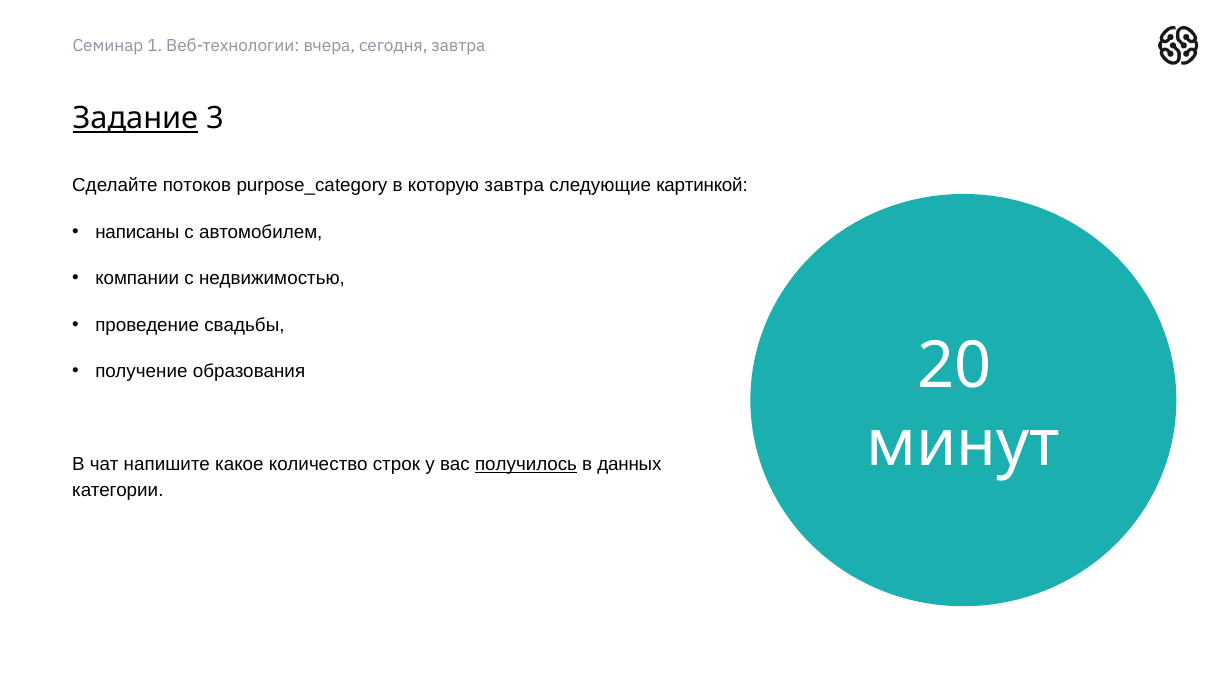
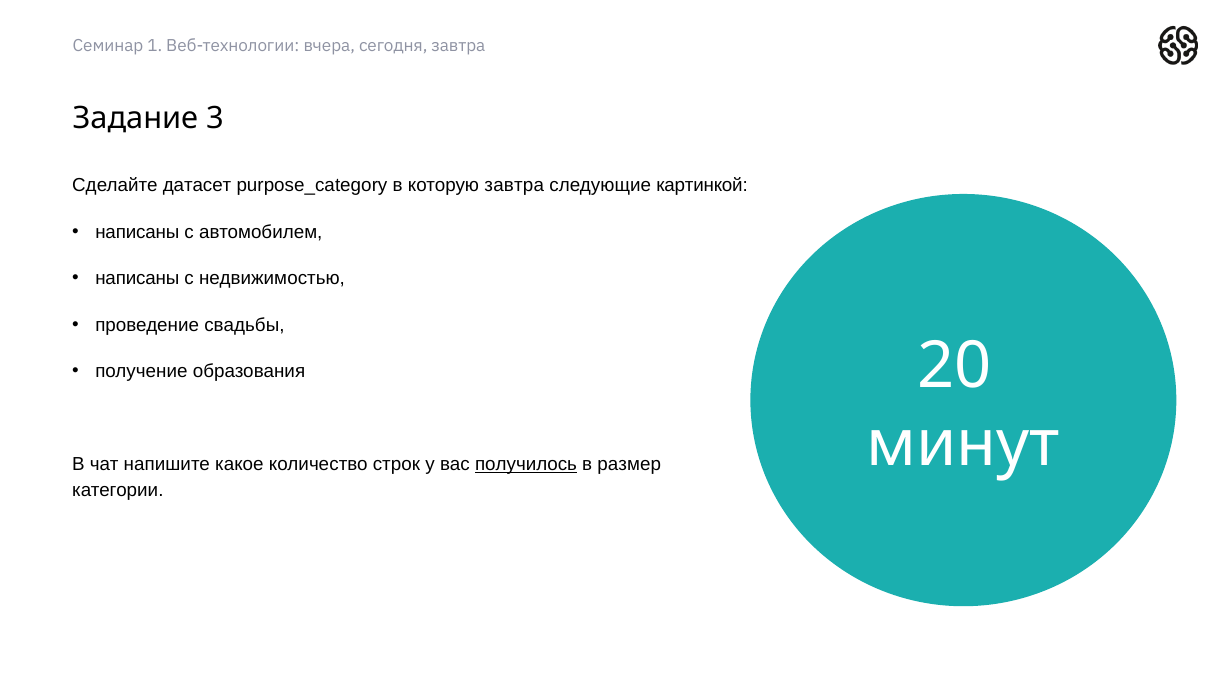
Задание underline: present -> none
потоков: потоков -> датасет
компании at (137, 278): компании -> написаны
данных: данных -> размер
